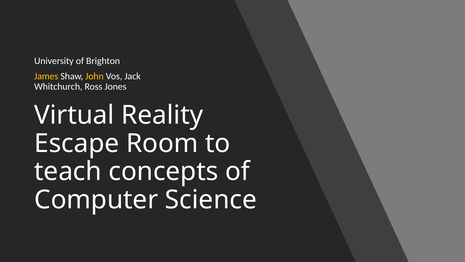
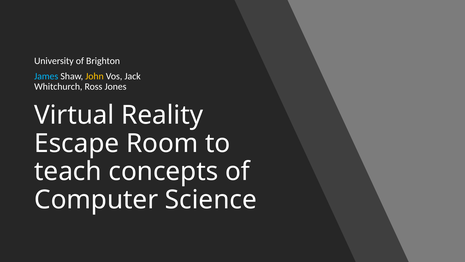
James colour: yellow -> light blue
